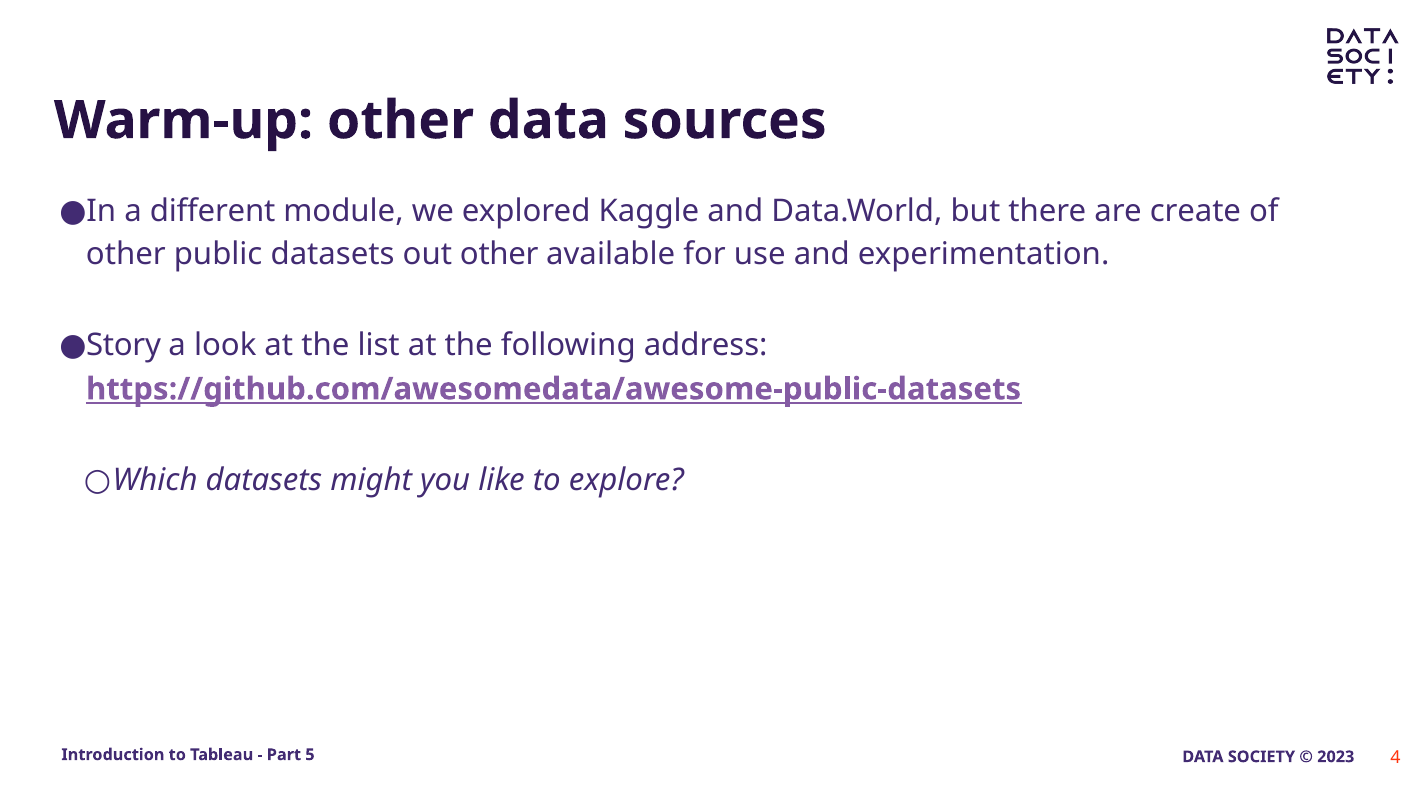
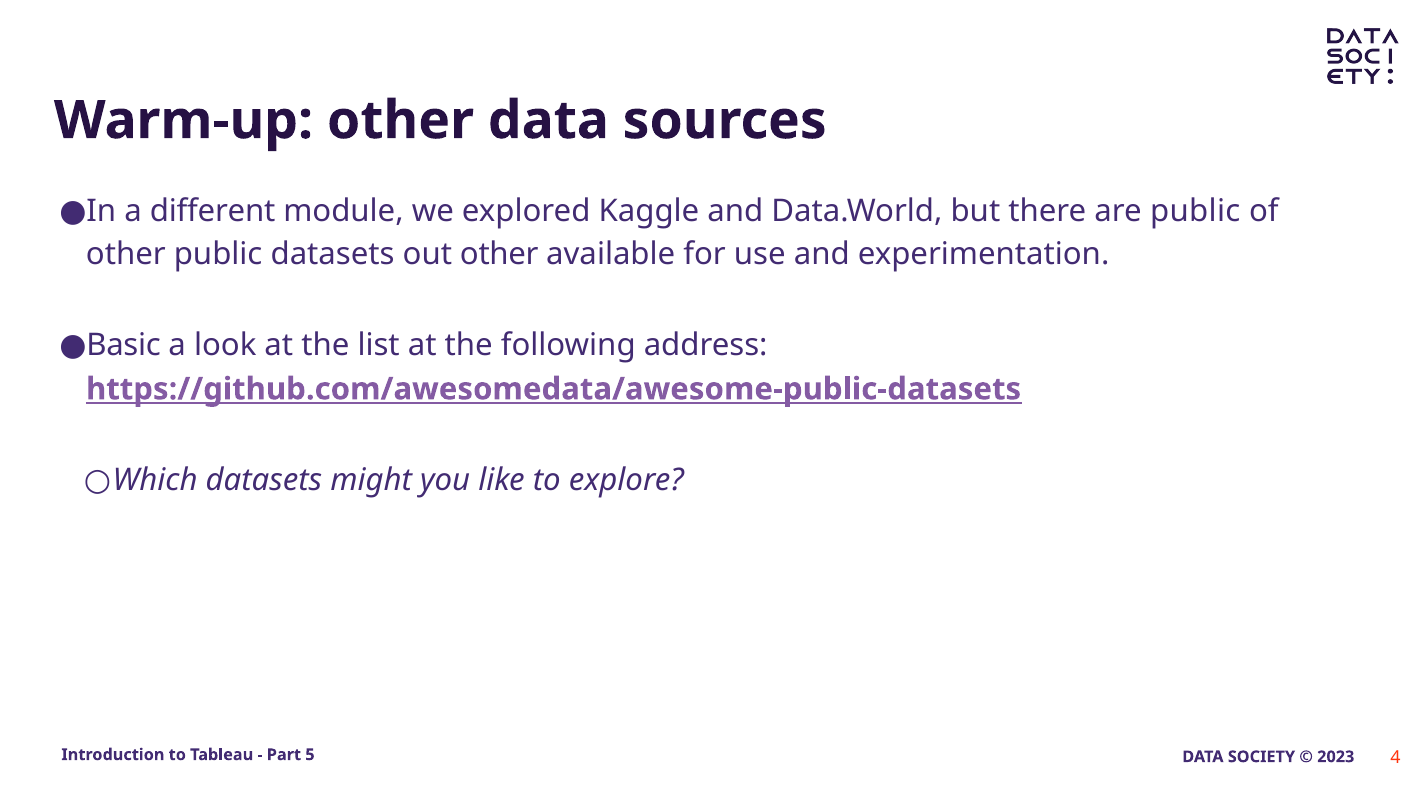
are create: create -> public
Story: Story -> Basic
